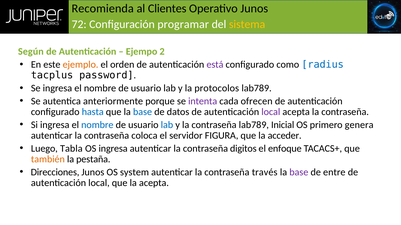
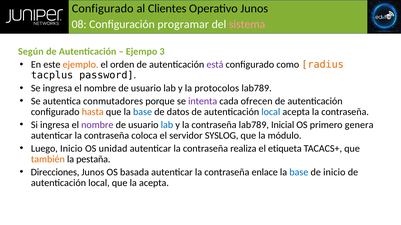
Recomienda at (103, 9): Recomienda -> Configurado
72: 72 -> 08
sistema colour: yellow -> pink
2: 2 -> 3
radius colour: blue -> orange
anteriormente: anteriormente -> conmutadores
hasta colour: blue -> orange
local at (271, 112) colour: purple -> blue
nombre at (97, 125) colour: blue -> purple
FIGURA: FIGURA -> SYSLOG
acceder: acceder -> módulo
Luego Tabla: Tabla -> Inicio
OS ingresa: ingresa -> unidad
digitos: digitos -> realiza
enfoque: enfoque -> etiqueta
system: system -> basada
través: través -> enlace
base at (299, 173) colour: purple -> blue
de entre: entre -> inicio
